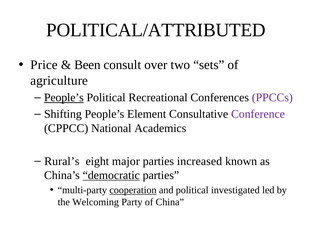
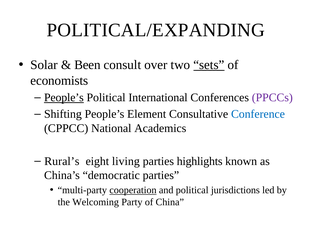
POLITICAL/ATTRIBUTED: POLITICAL/ATTRIBUTED -> POLITICAL/EXPANDING
Price: Price -> Solar
sets underline: none -> present
agriculture: agriculture -> economists
Recreational: Recreational -> International
Conference colour: purple -> blue
major: major -> living
increased: increased -> highlights
democratic underline: present -> none
investigated: investigated -> jurisdictions
